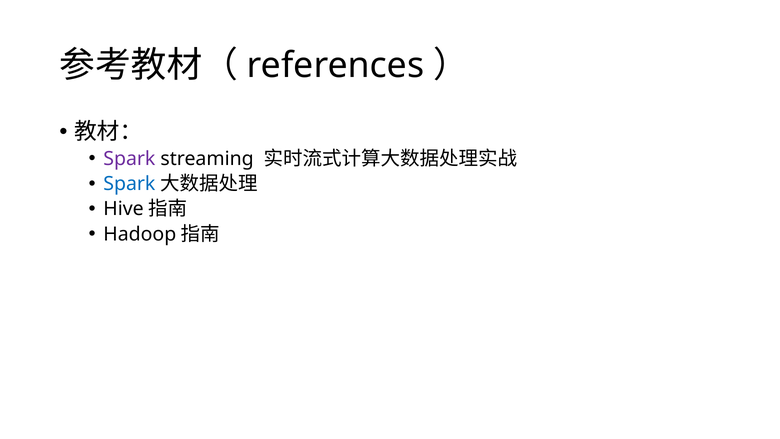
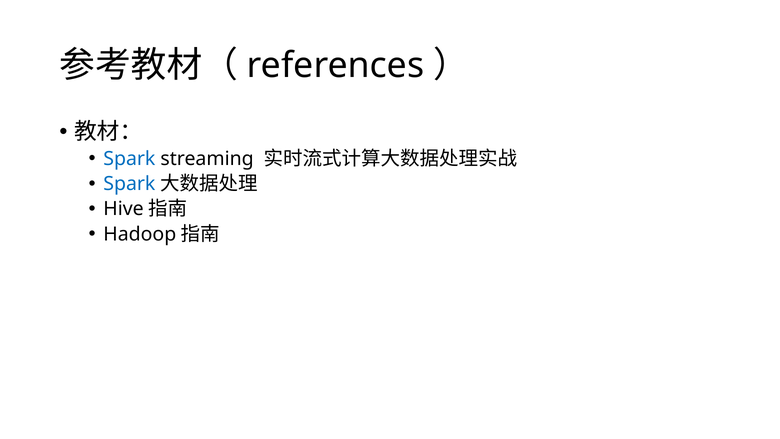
Spark at (129, 159) colour: purple -> blue
